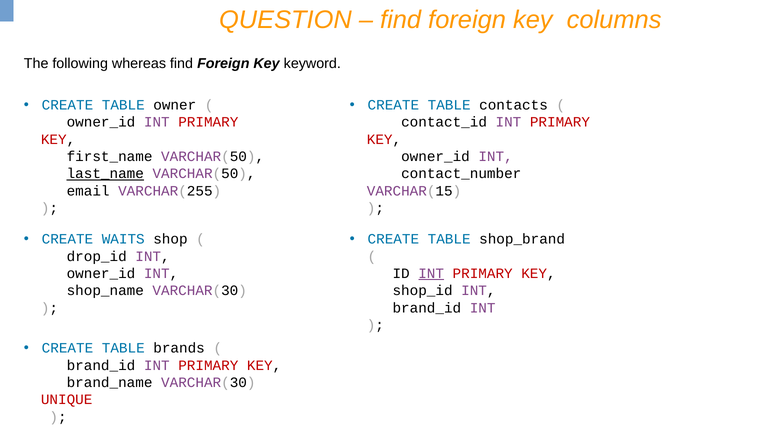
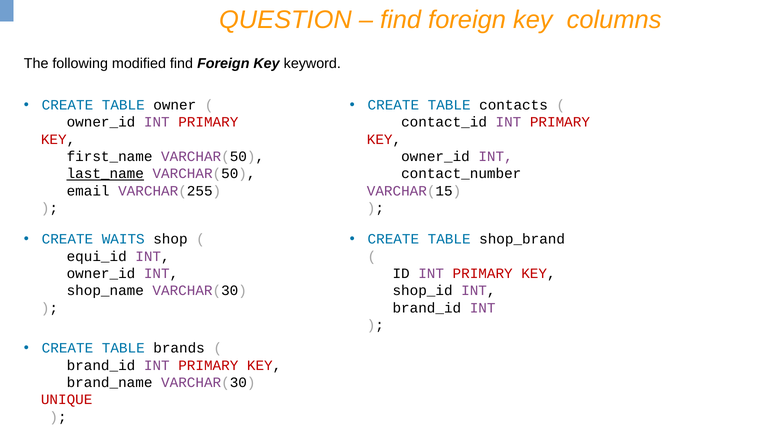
whereas: whereas -> modified
drop_id: drop_id -> equi_id
INT at (431, 274) underline: present -> none
